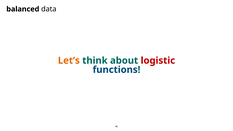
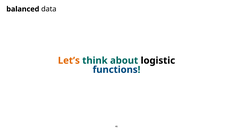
logistic colour: red -> black
